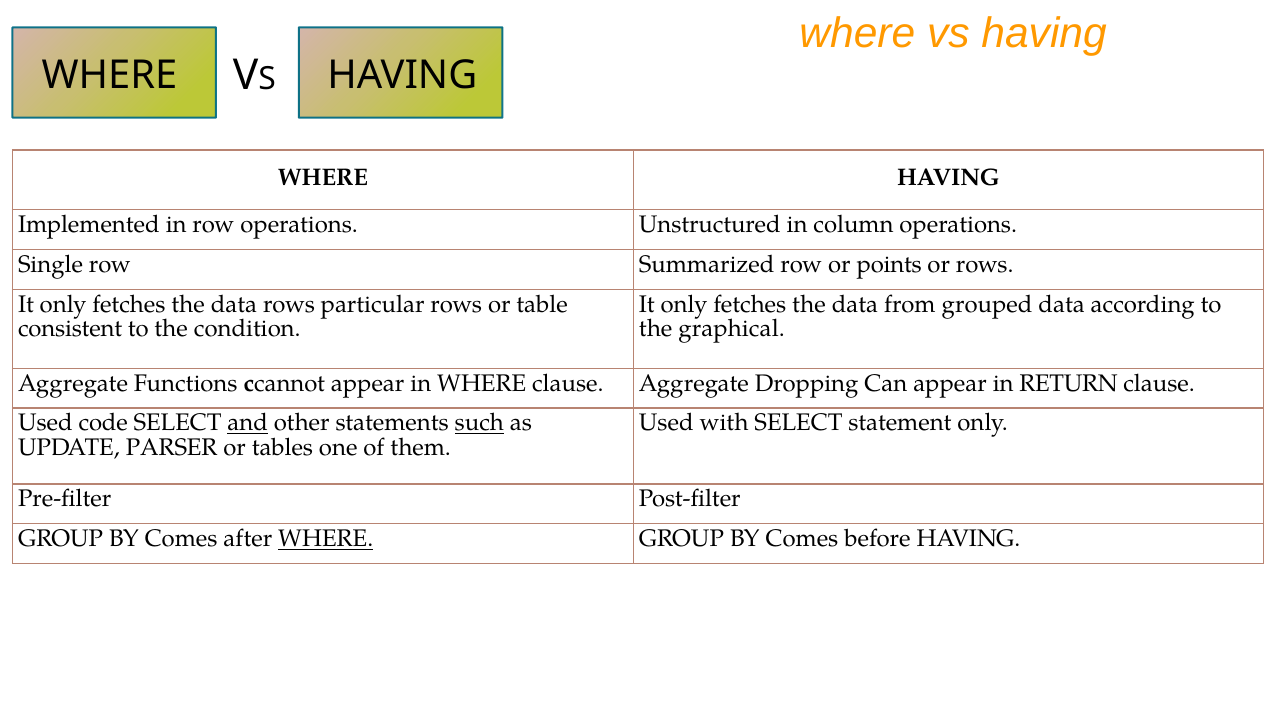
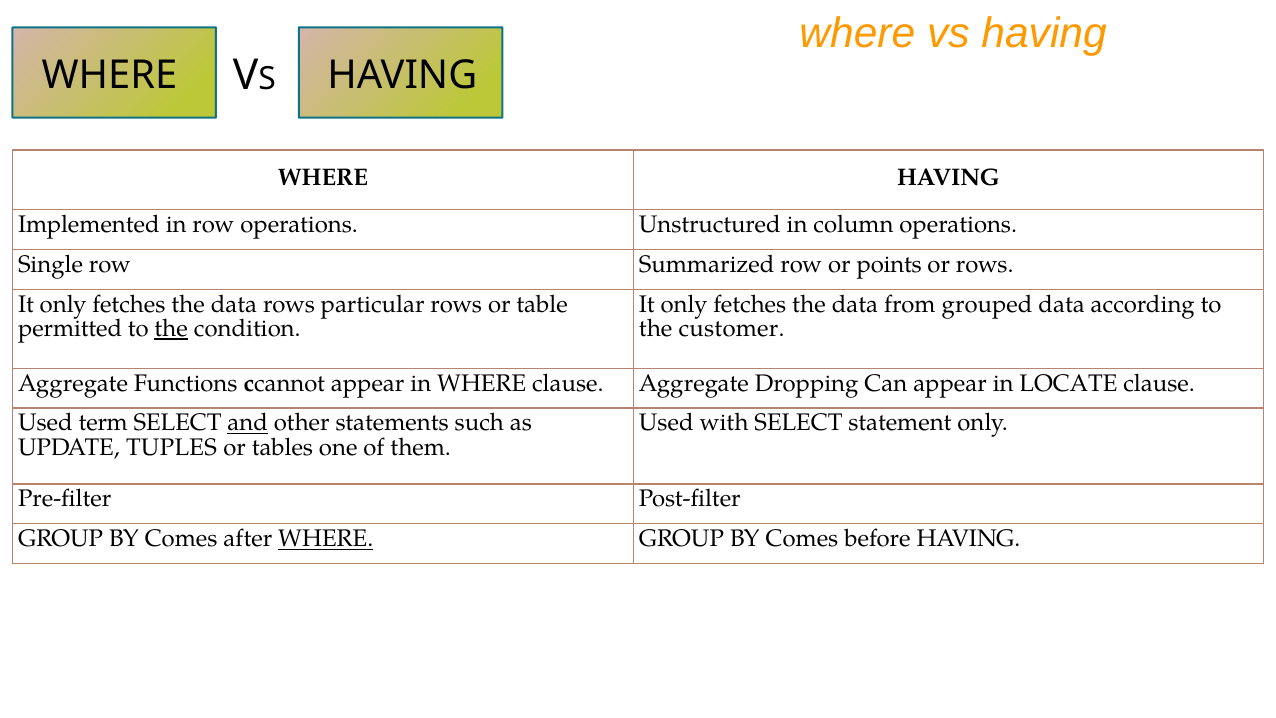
consistent: consistent -> permitted
the at (171, 329) underline: none -> present
graphical: graphical -> customer
RETURN: RETURN -> LOCATE
code: code -> term
such underline: present -> none
PARSER: PARSER -> TUPLES
